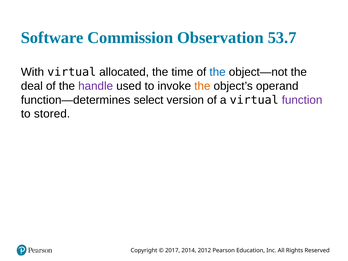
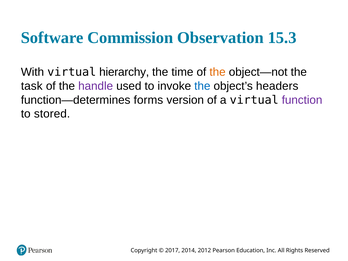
53.7: 53.7 -> 15.3
allocated: allocated -> hierarchy
the at (218, 72) colour: blue -> orange
deal: deal -> task
the at (202, 86) colour: orange -> blue
operand: operand -> headers
select: select -> forms
